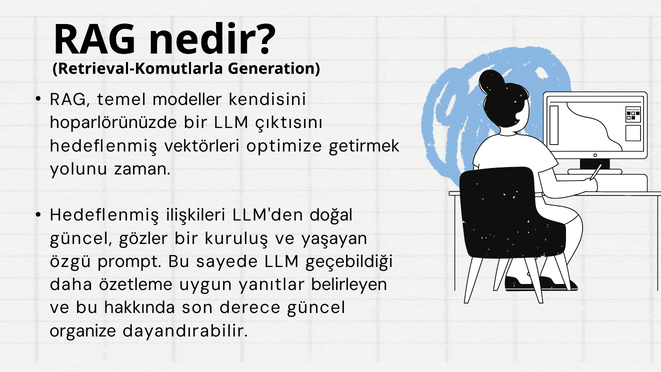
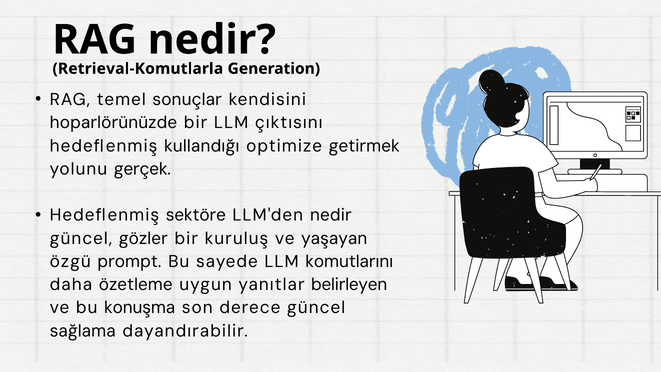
modeller: modeller -> sonuçlar
vektörleri: vektörleri -> kullandığı
zaman: zaman -> gerçek
ilişkileri: ilişkileri -> sektöre
LLM'den doğal: doğal -> nedir
geçebildiği: geçebildiği -> komutlarını
hakkında: hakkında -> konuşma
organize: organize -> sağlama
